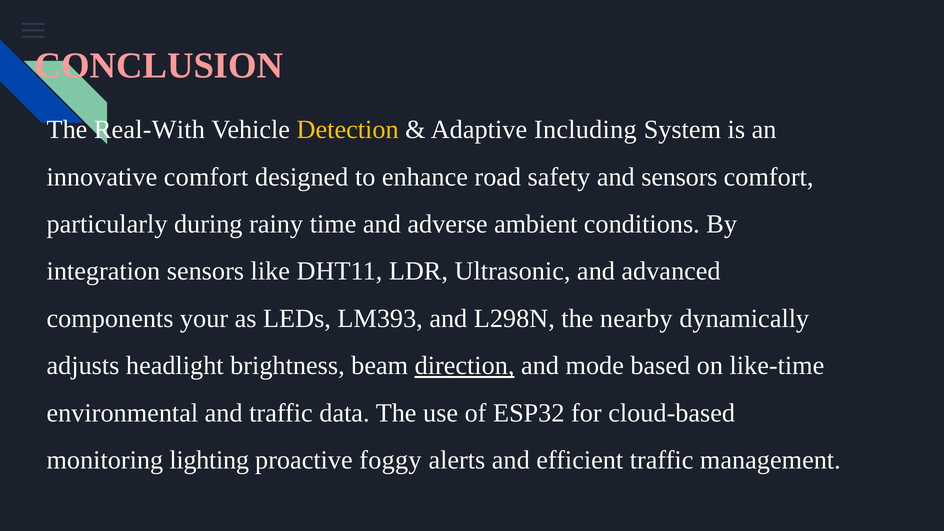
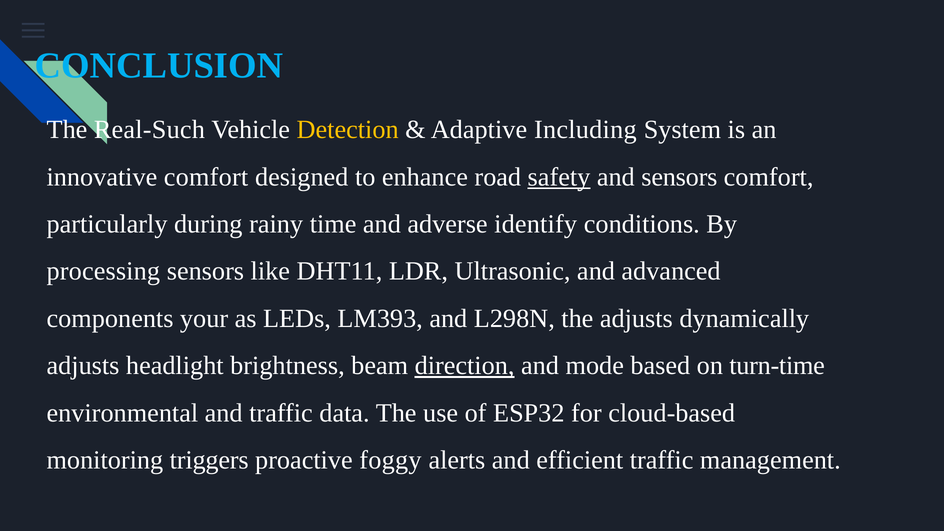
CONCLUSION colour: pink -> light blue
Real-With: Real-With -> Real-Such
safety underline: none -> present
ambient: ambient -> identify
integration: integration -> processing
the nearby: nearby -> adjusts
like-time: like-time -> turn-time
lighting: lighting -> triggers
